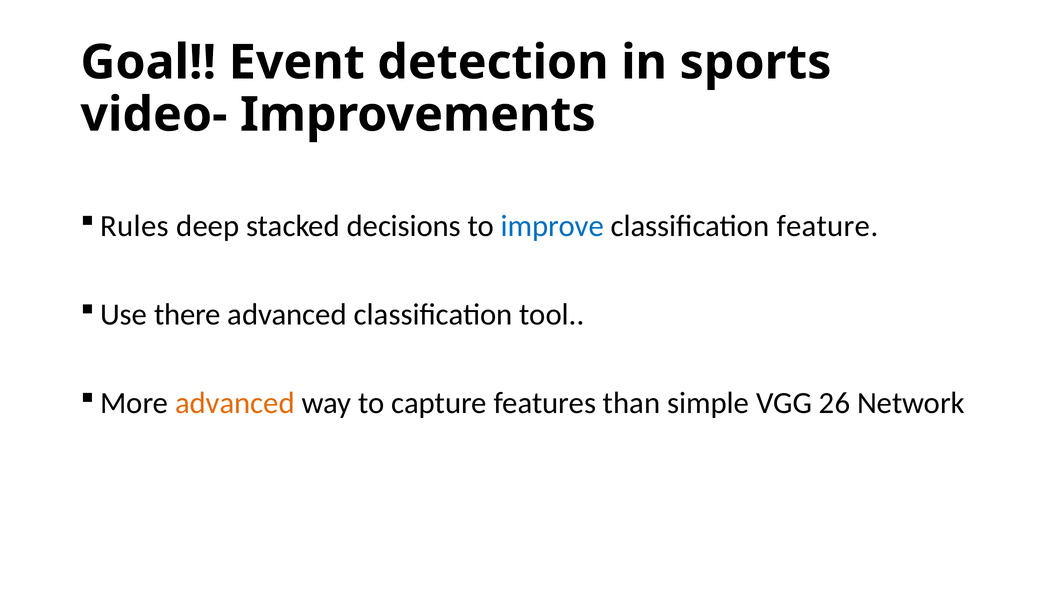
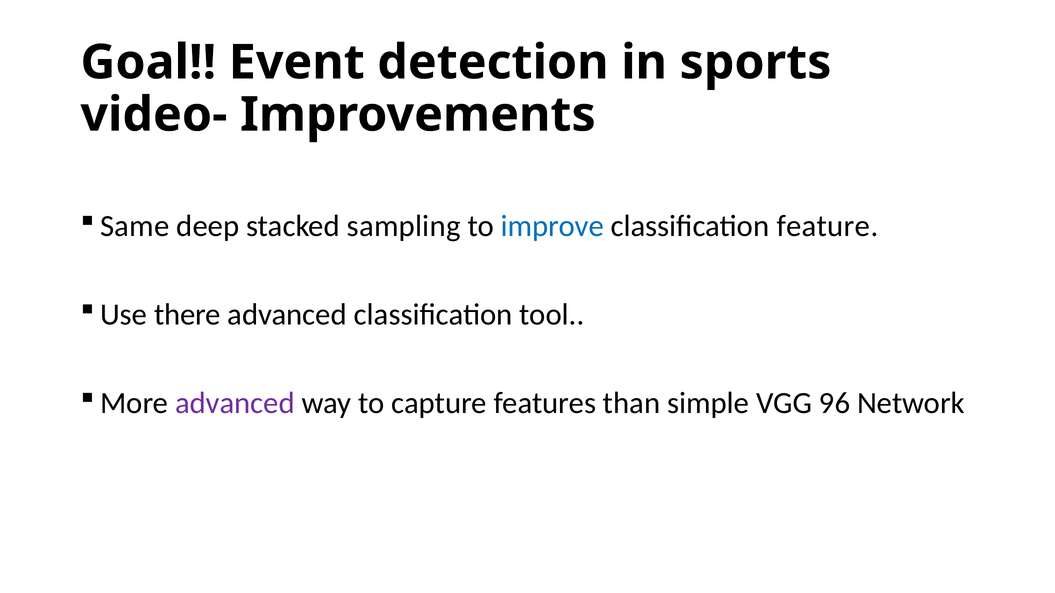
Rules: Rules -> Same
decisions: decisions -> sampling
advanced at (235, 403) colour: orange -> purple
26: 26 -> 96
